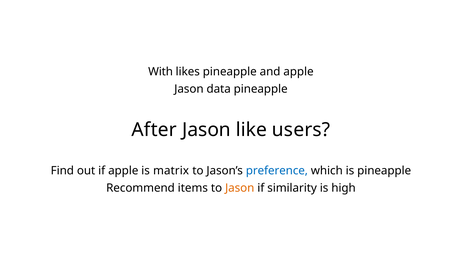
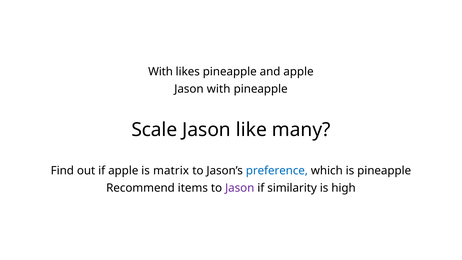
Jason data: data -> with
After: After -> Scale
users: users -> many
Jason at (240, 188) colour: orange -> purple
